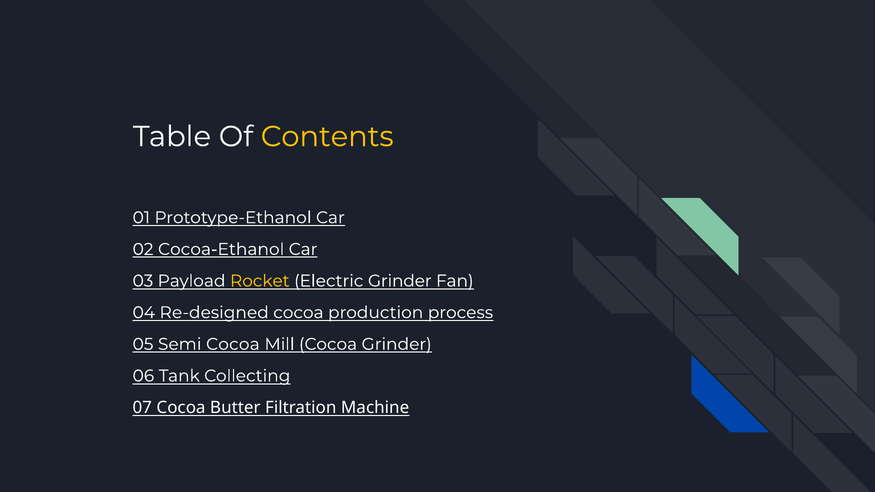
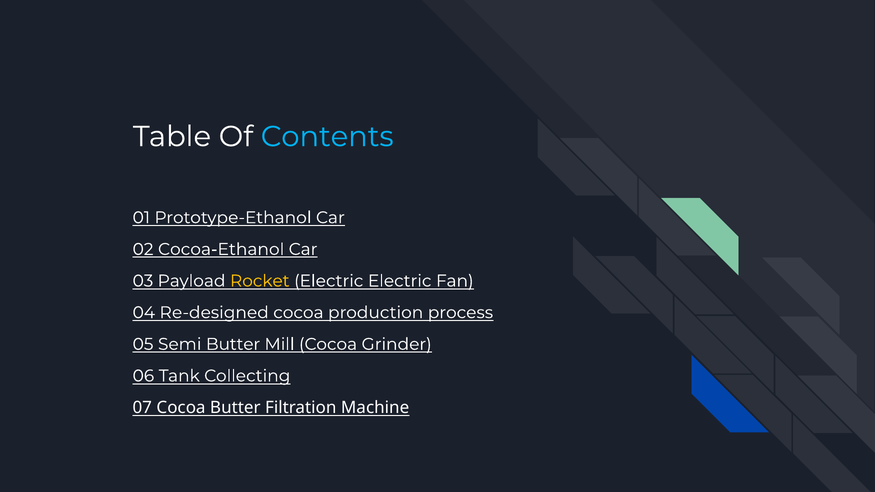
Contents colour: yellow -> light blue
Electric Grinder: Grinder -> Electric
Semi Cocoa: Cocoa -> Butter
